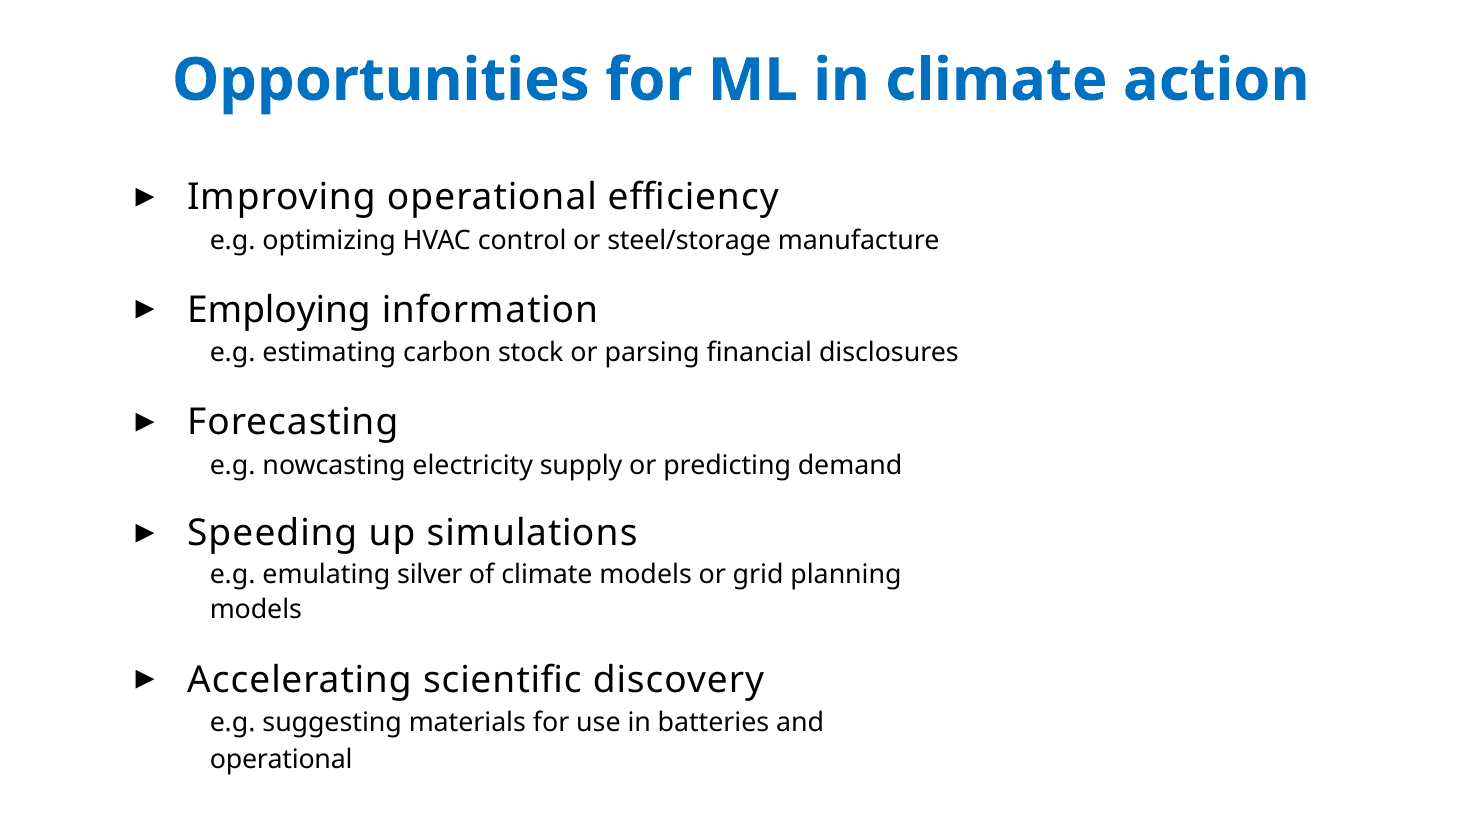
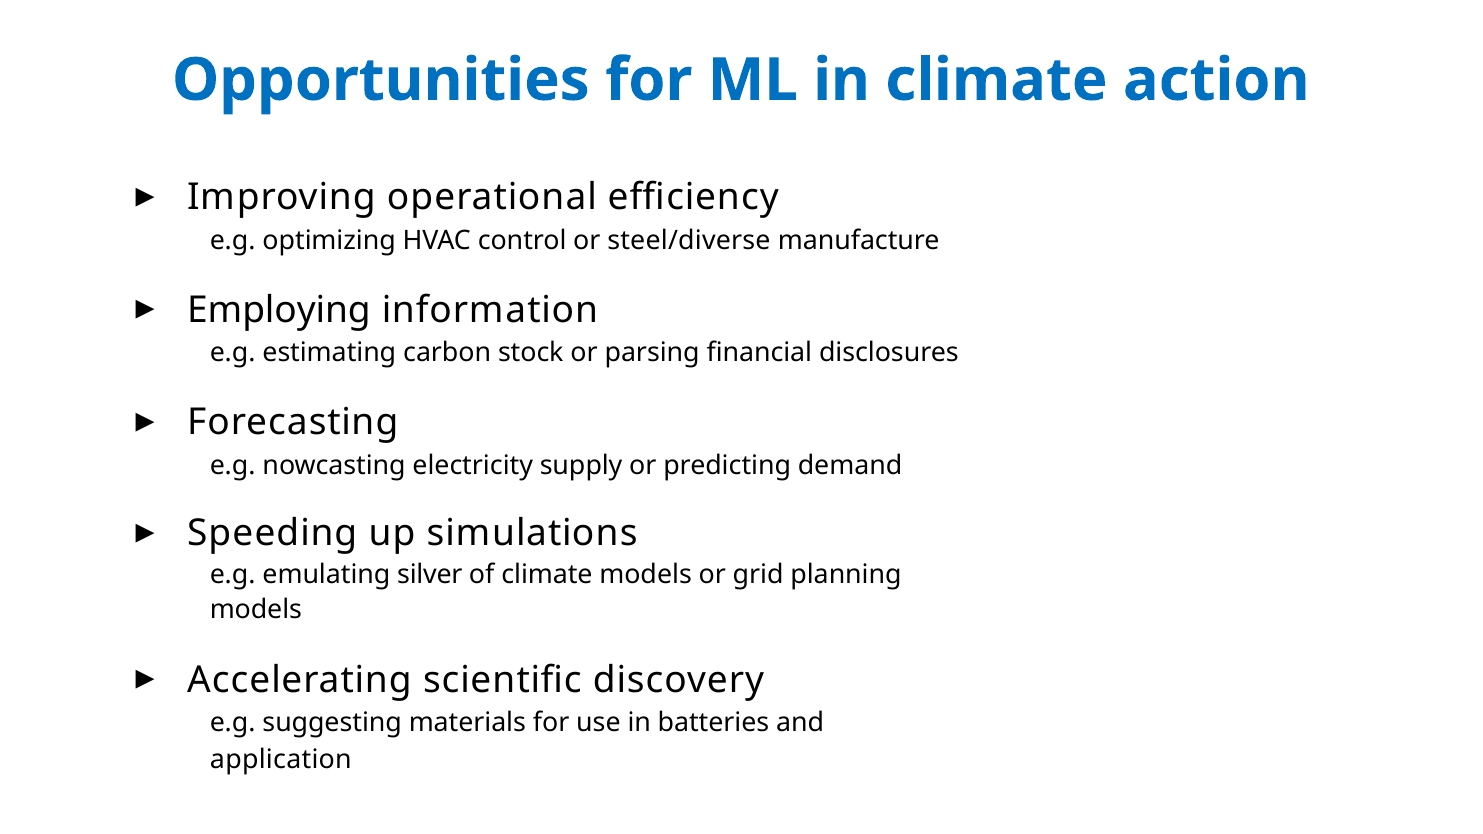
steel/storage: steel/storage -> steel/diverse
operational at (281, 759): operational -> application
